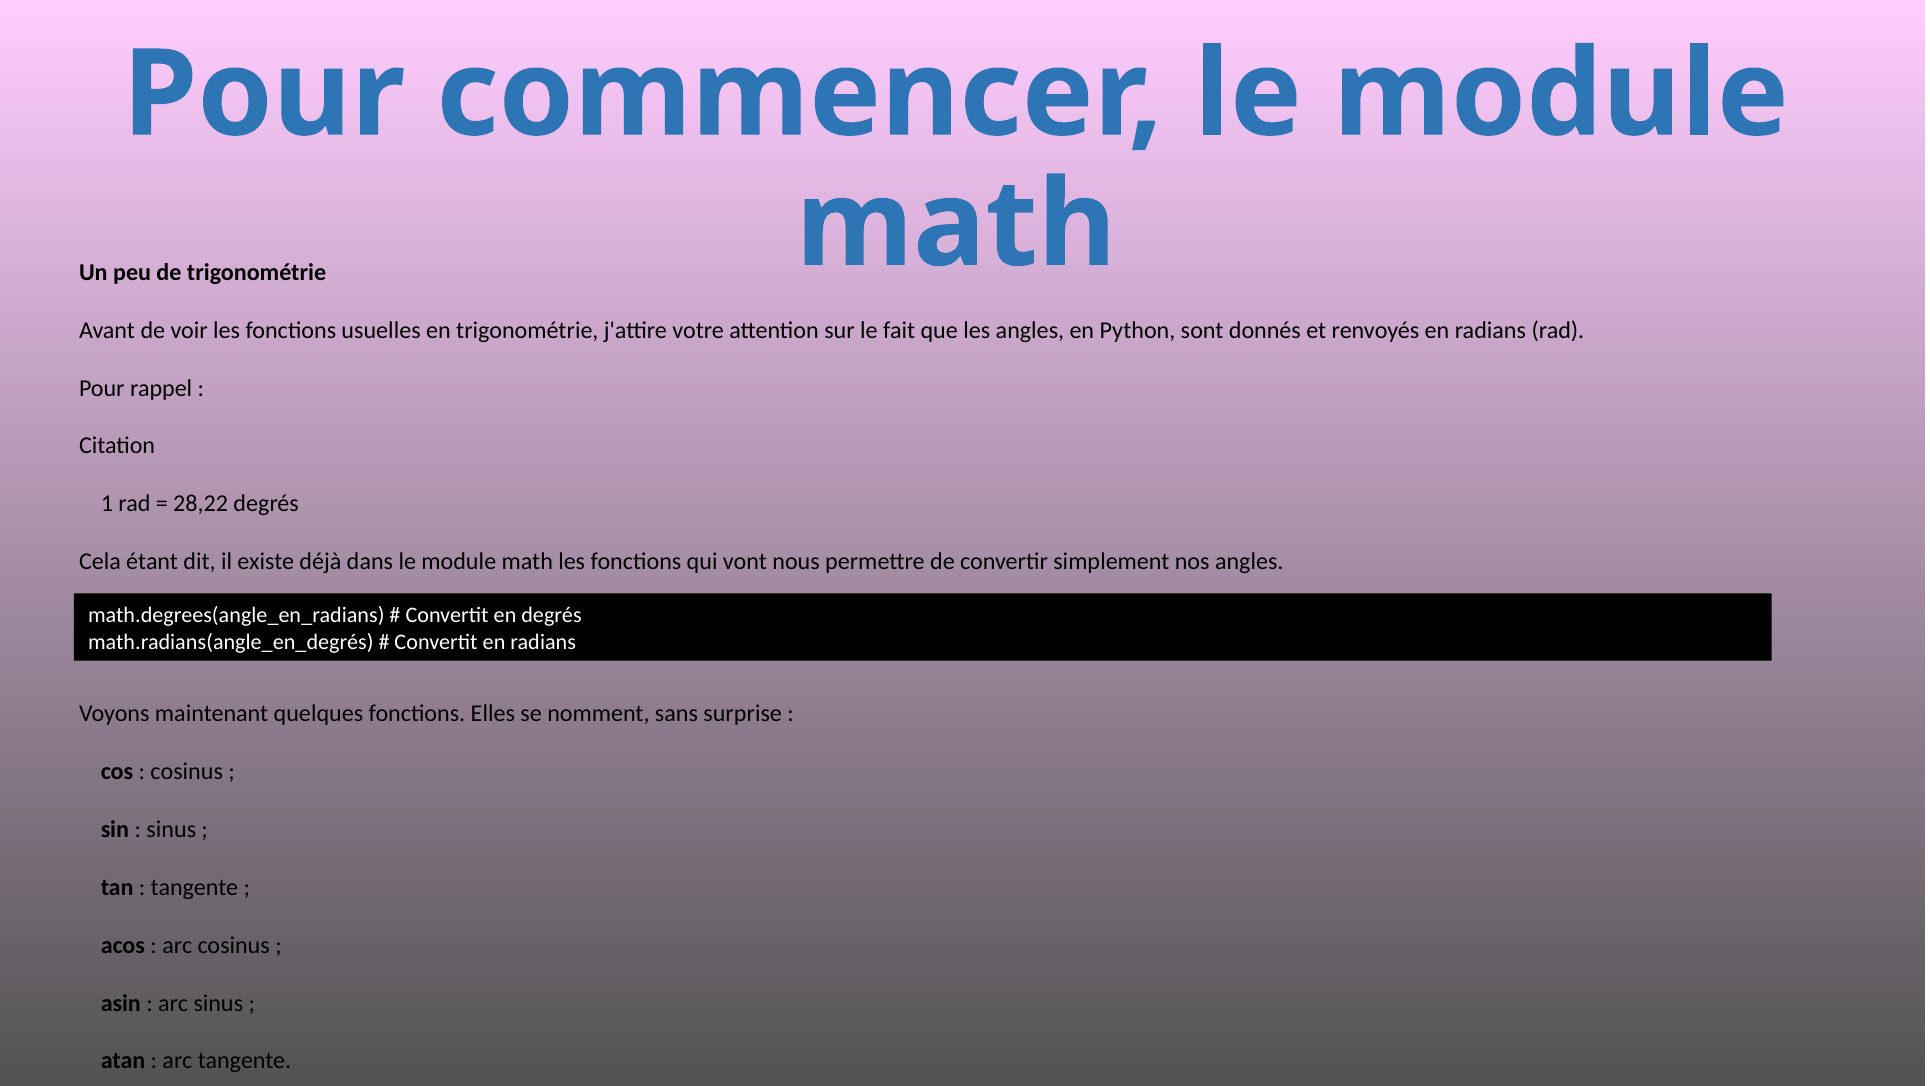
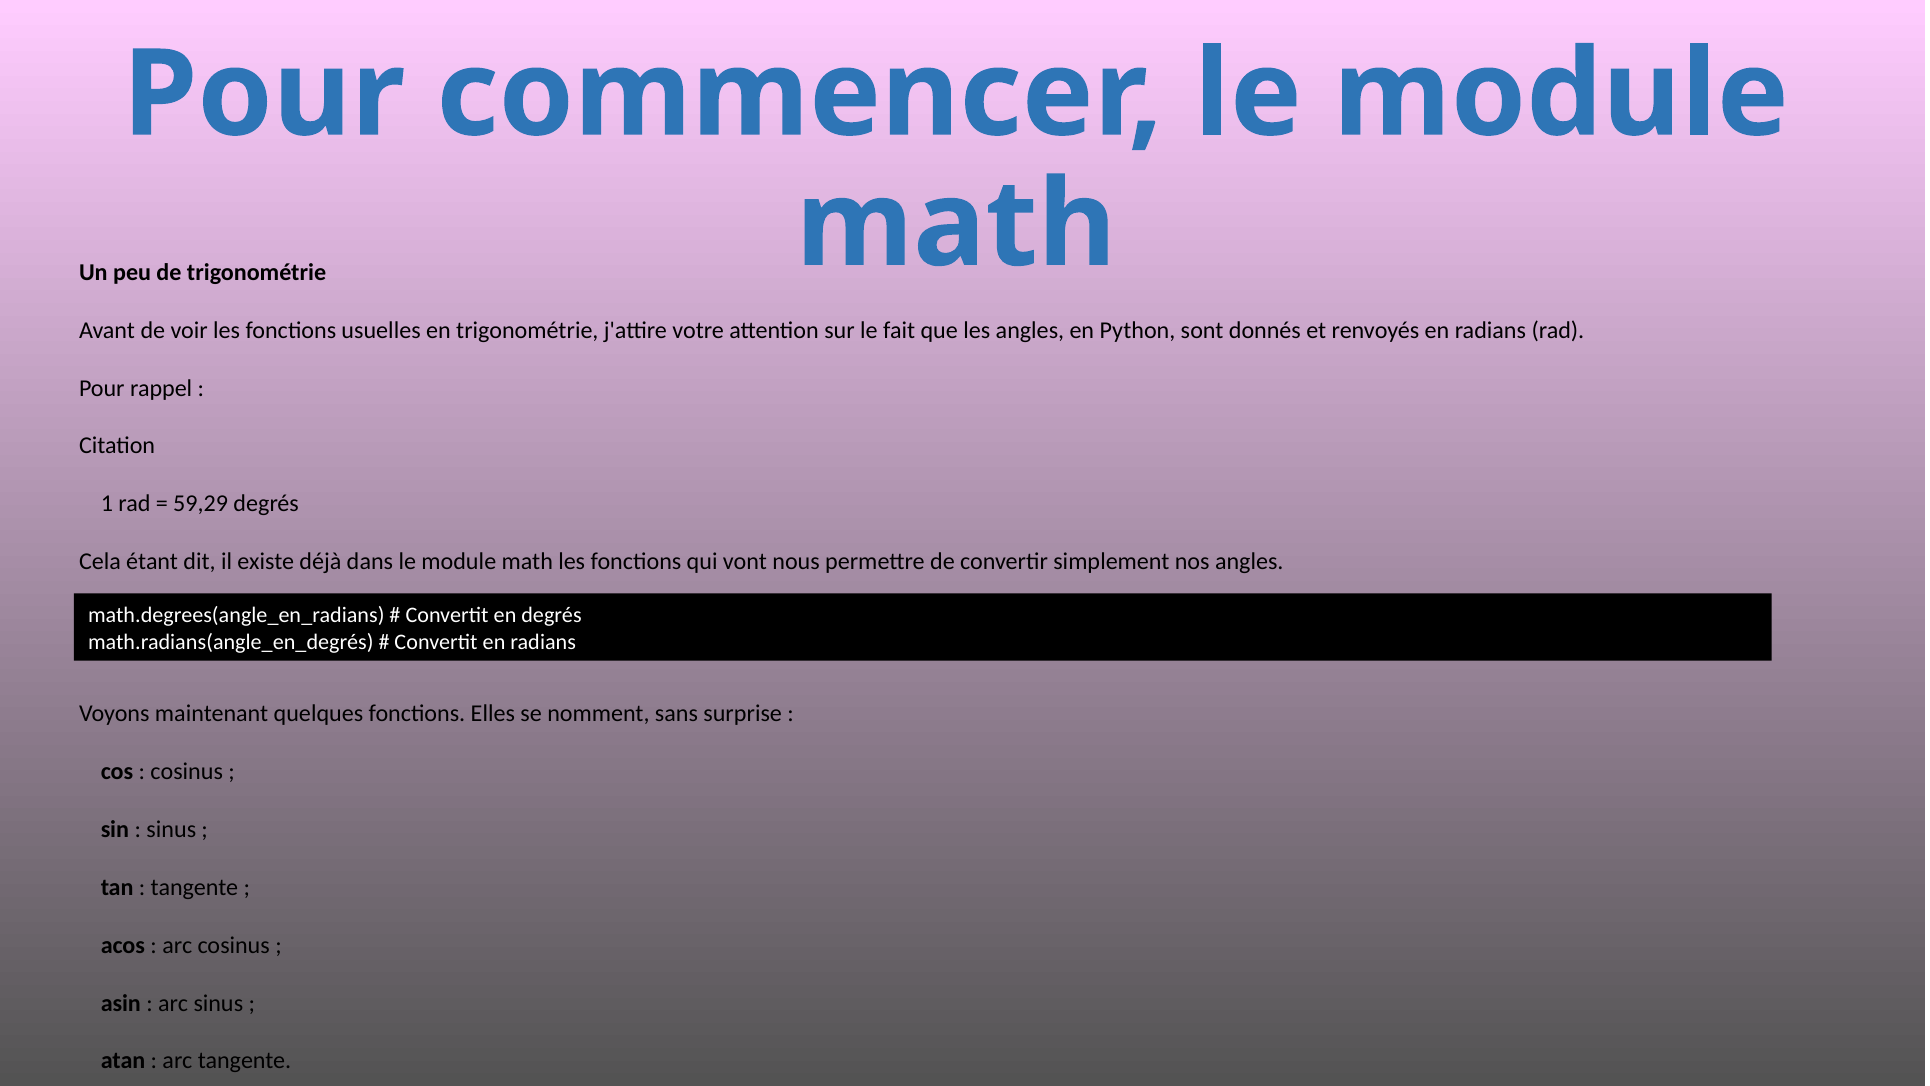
28,22: 28,22 -> 59,29
